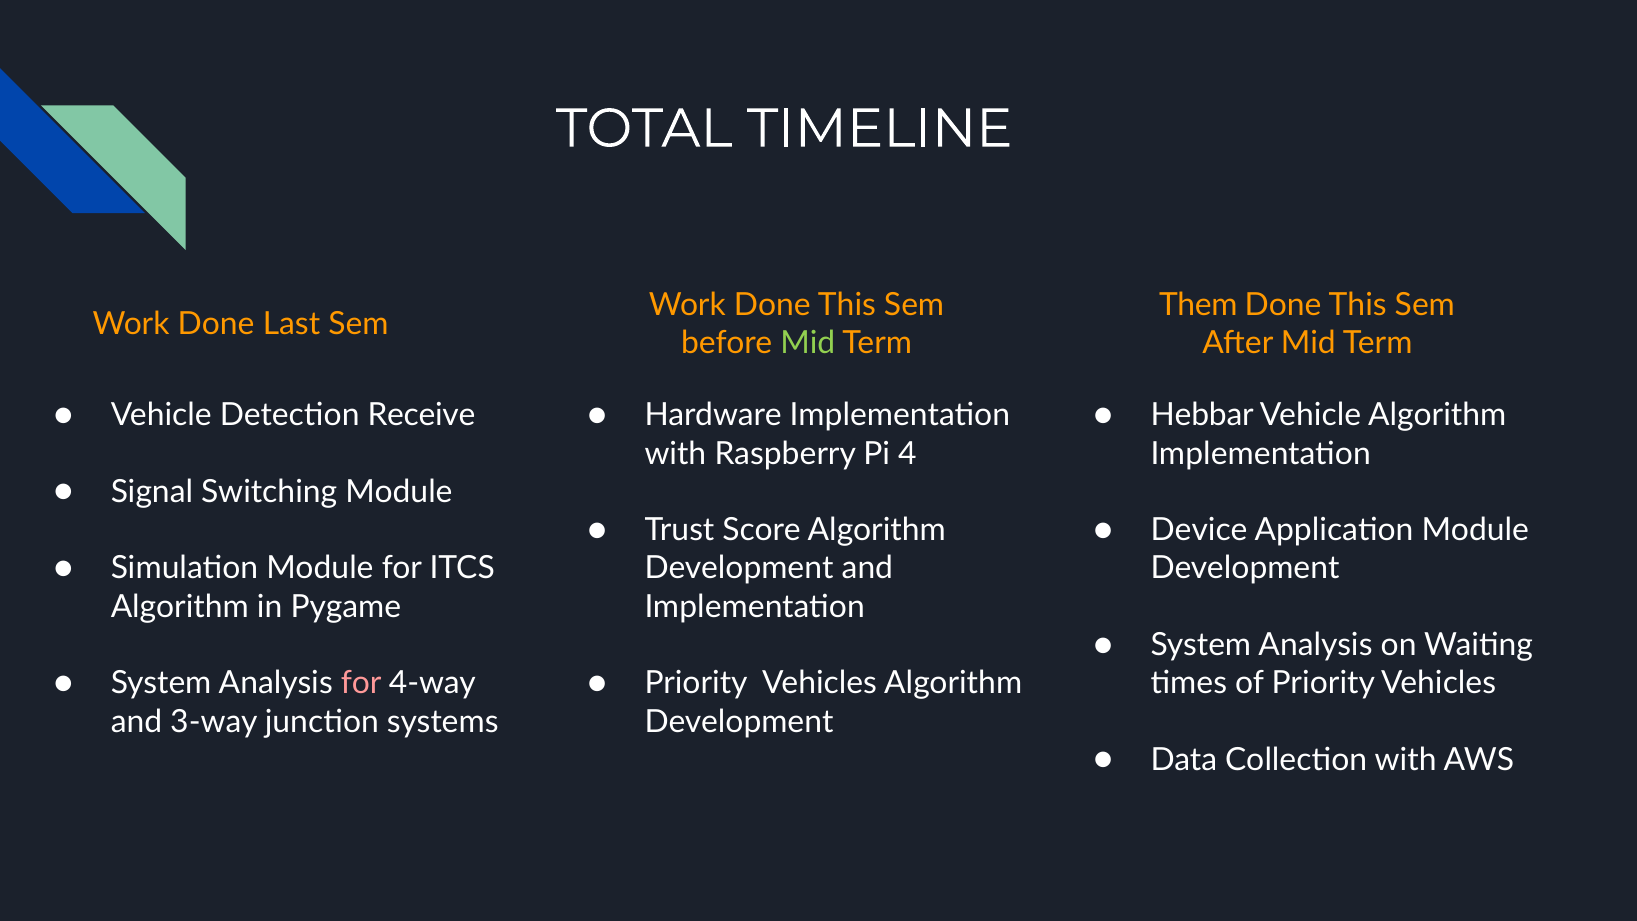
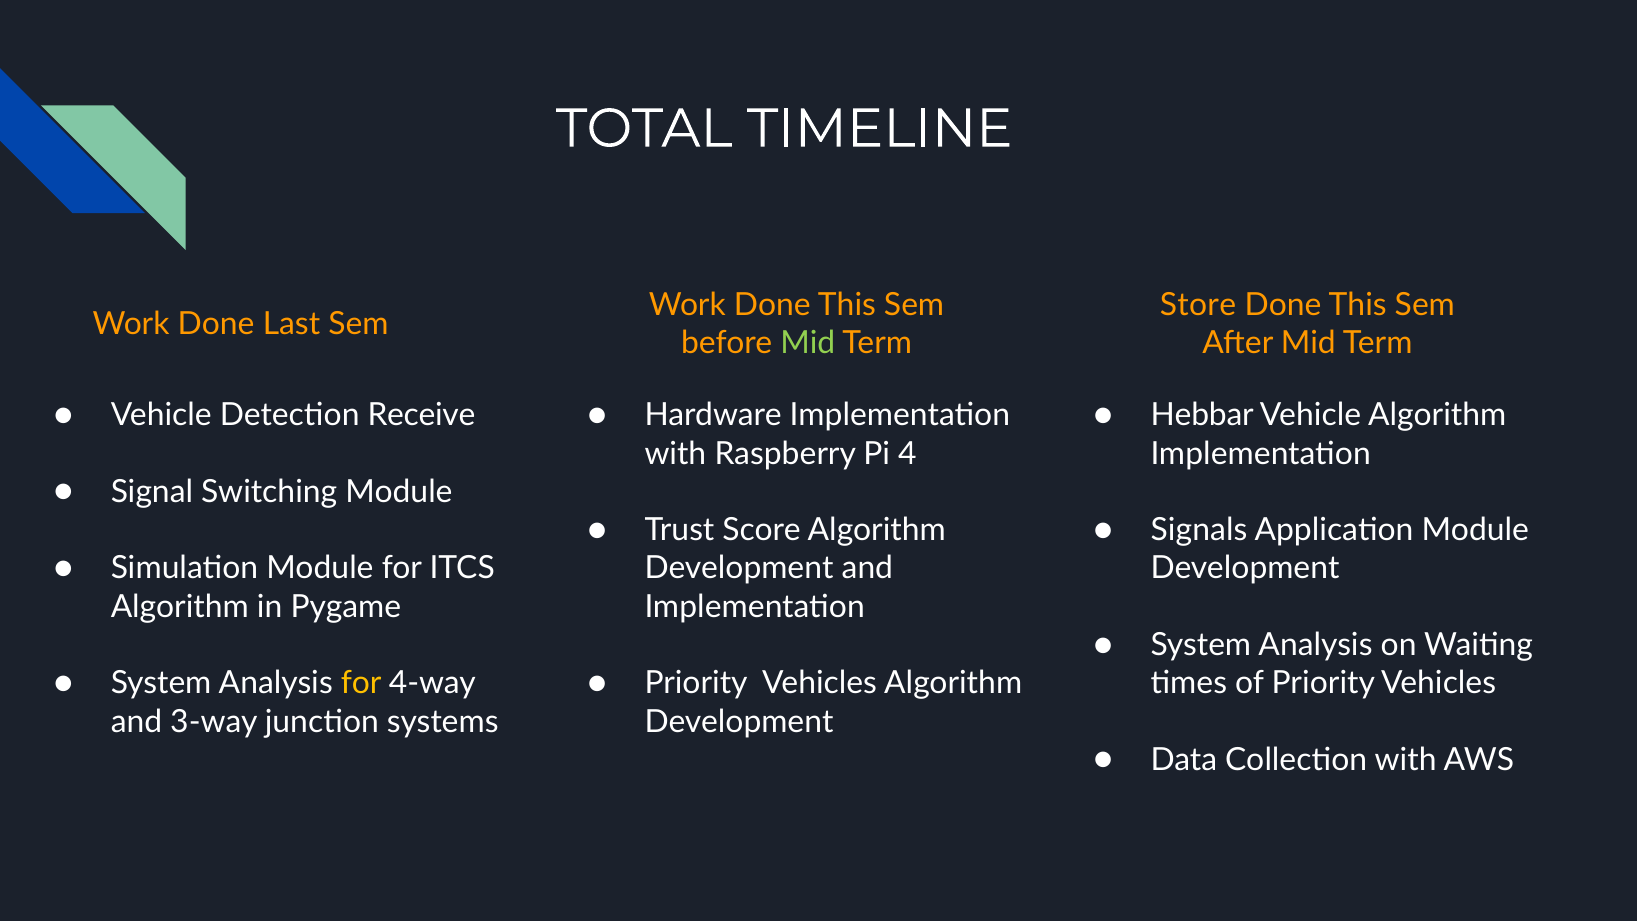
Them: Them -> Store
Device: Device -> Signals
for at (361, 683) colour: pink -> yellow
